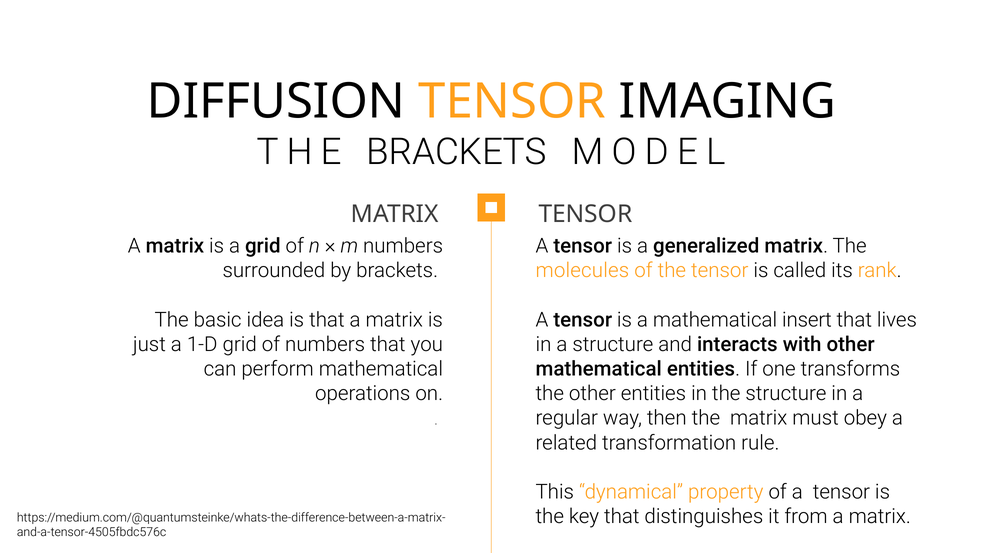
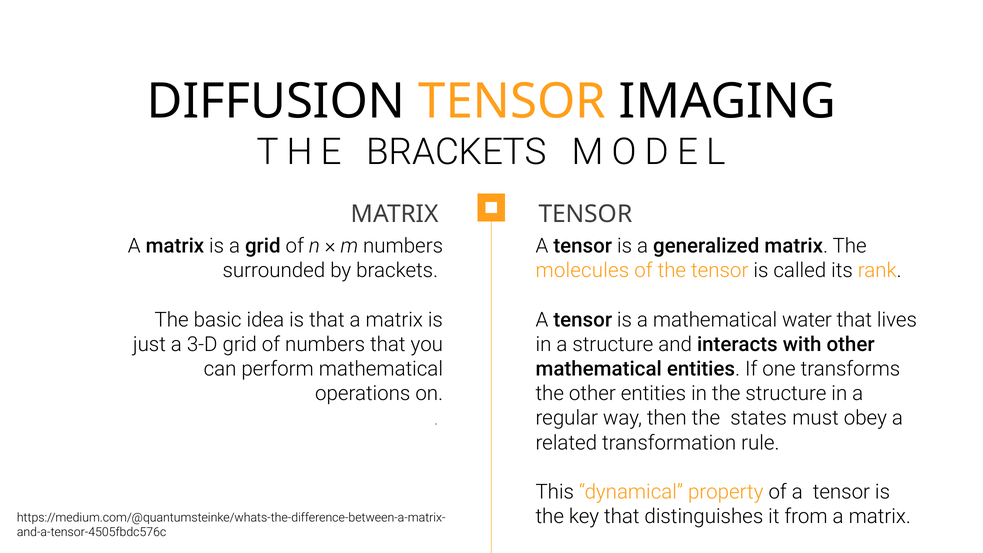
insert: insert -> water
1-D: 1-D -> 3-D
the matrix: matrix -> states
